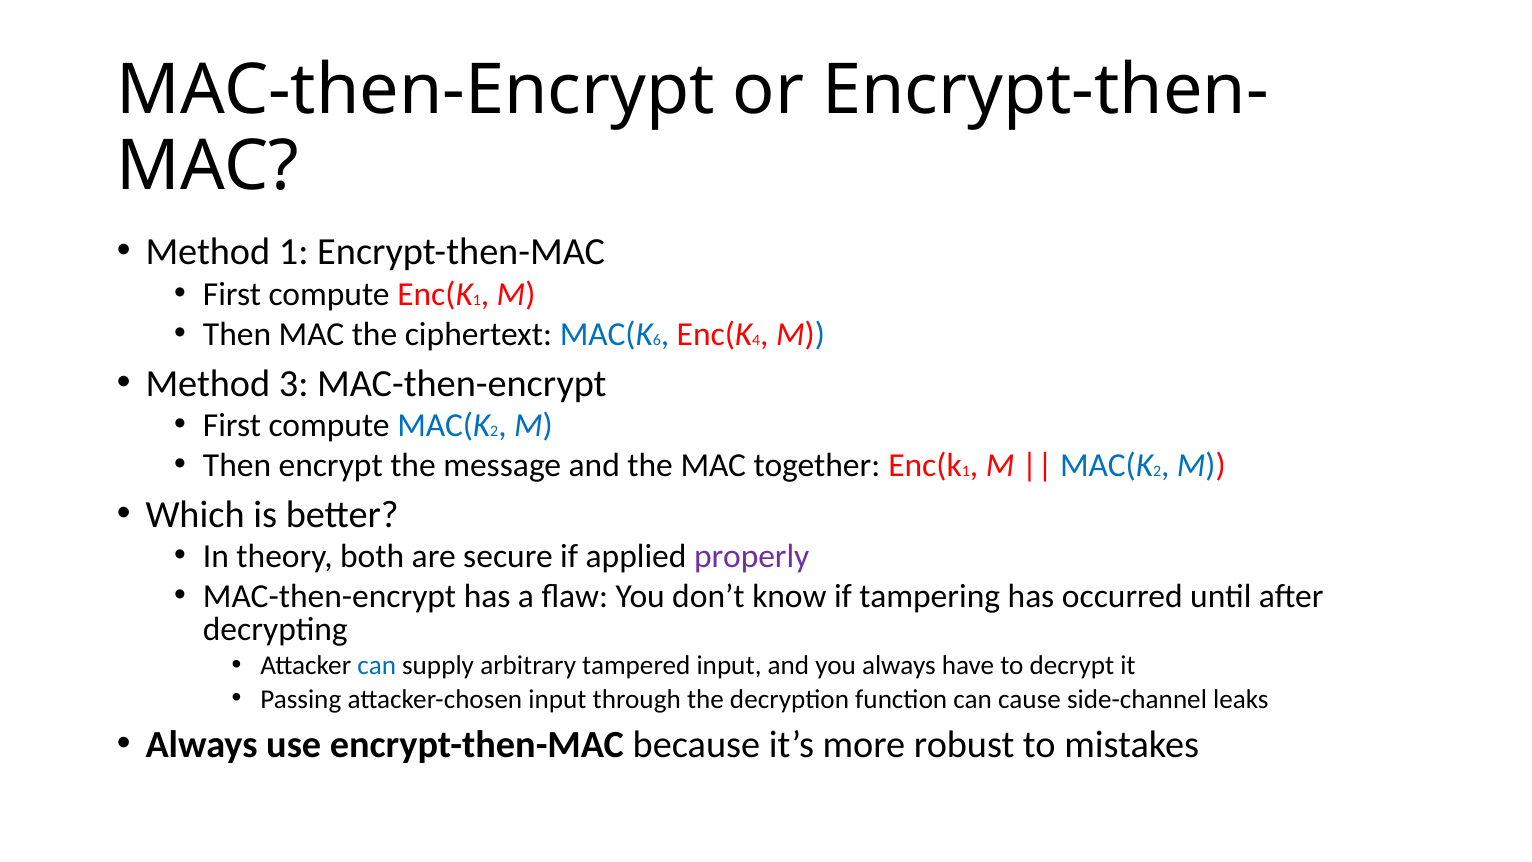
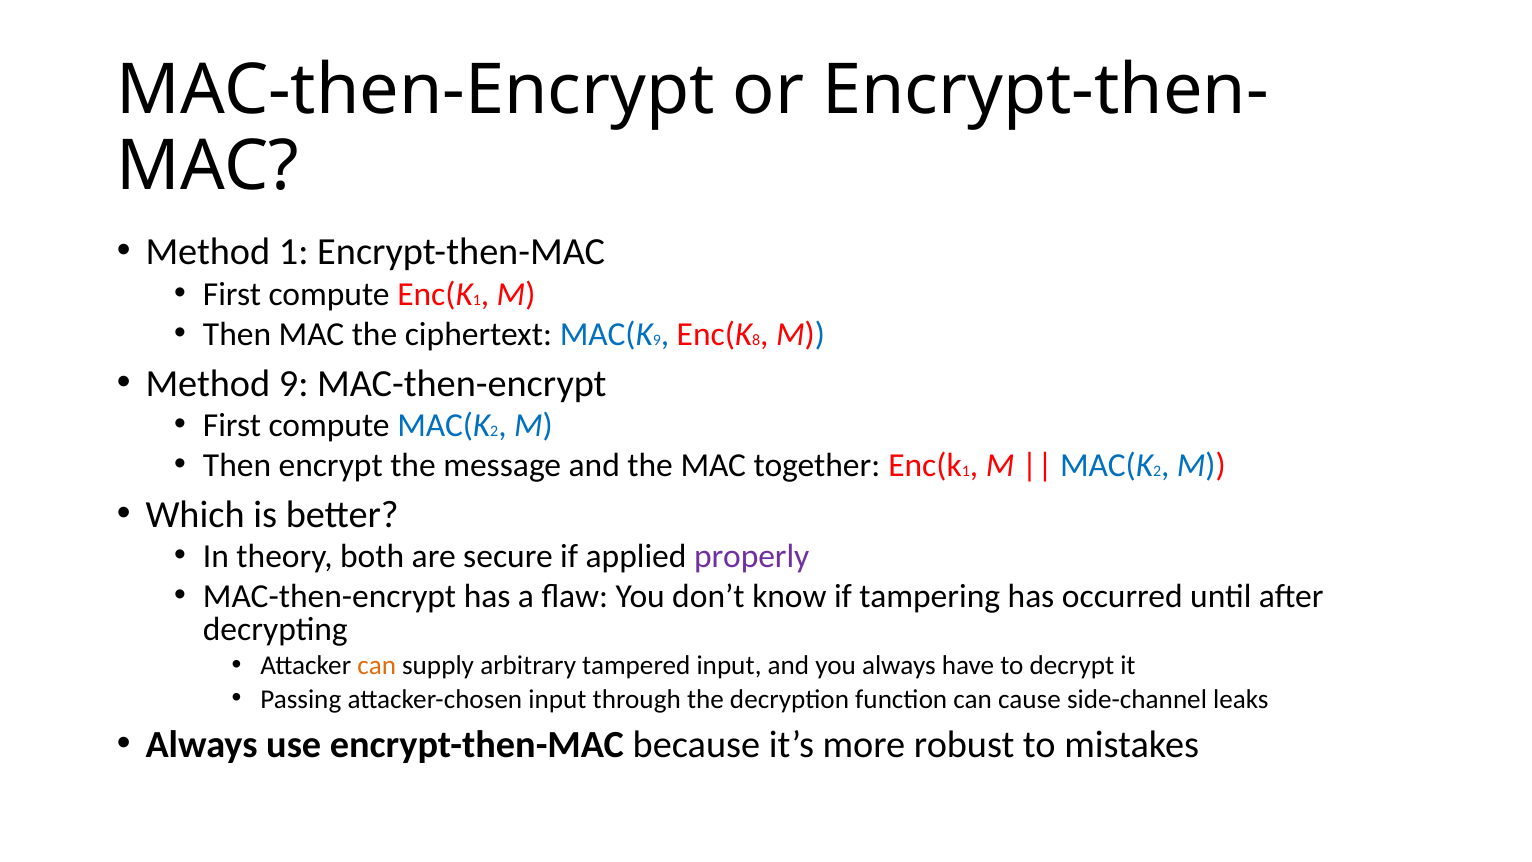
6 at (657, 340): 6 -> 9
4: 4 -> 8
Method 3: 3 -> 9
can at (377, 666) colour: blue -> orange
